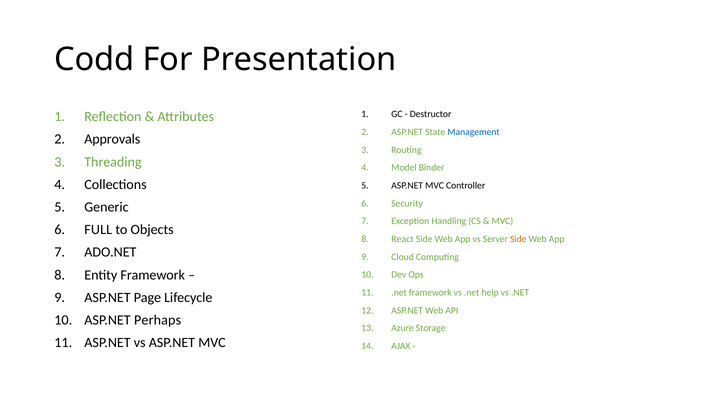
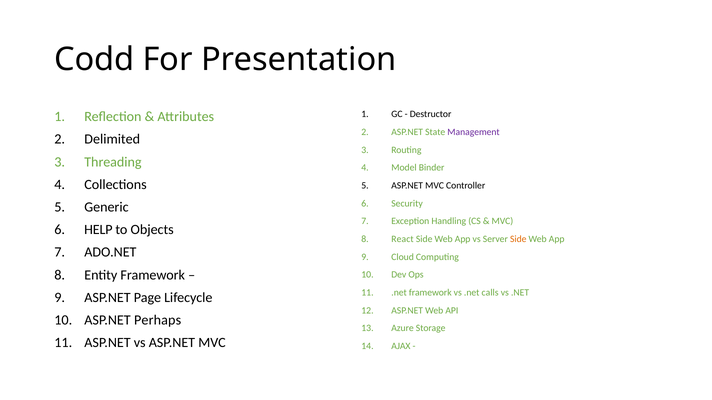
Management colour: blue -> purple
Approvals: Approvals -> Delimited
FULL: FULL -> HELP
help: help -> calls
